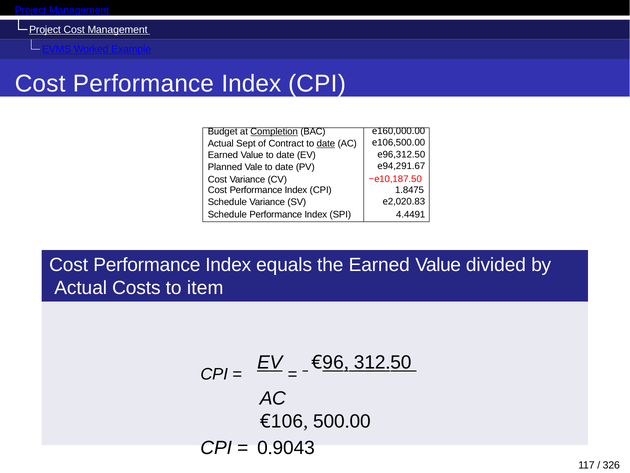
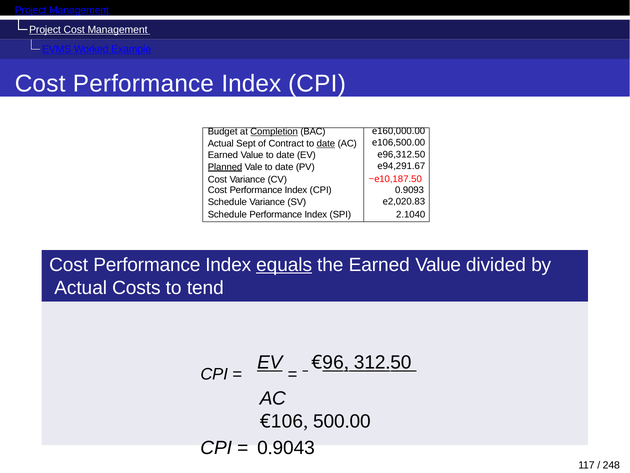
Planned underline: none -> present
1.8475: 1.8475 -> 0.9093
4.4491: 4.4491 -> 2.1040
equals underline: none -> present
item: item -> tend
326: 326 -> 248
